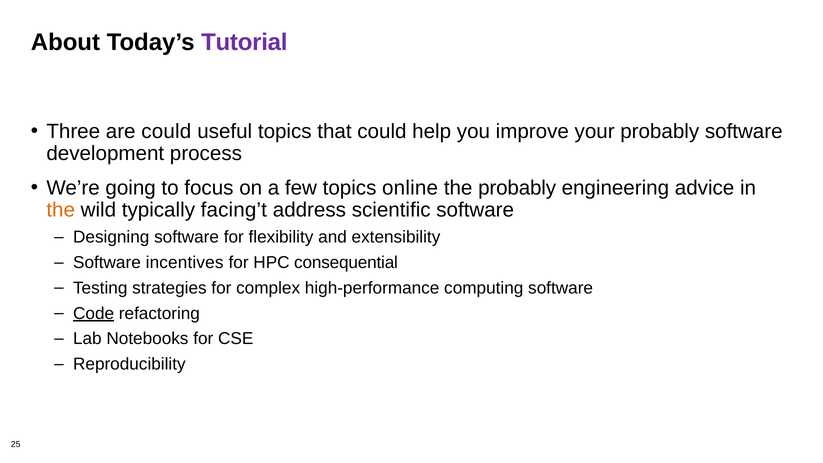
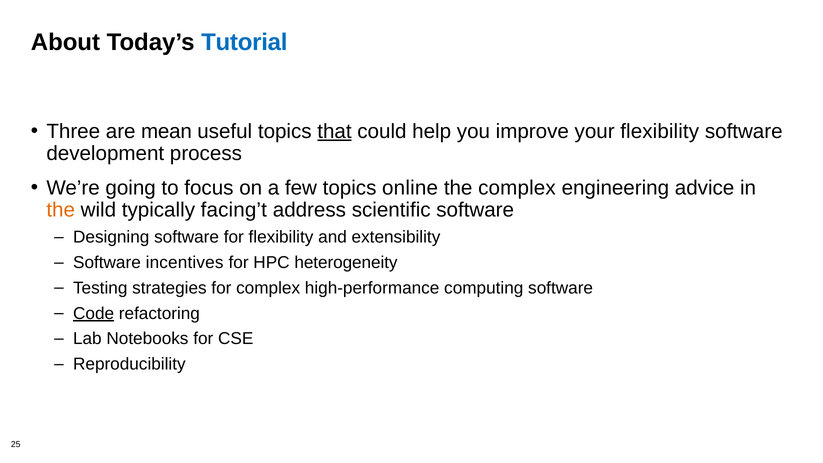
Tutorial colour: purple -> blue
are could: could -> mean
that underline: none -> present
your probably: probably -> flexibility
the probably: probably -> complex
consequential: consequential -> heterogeneity
